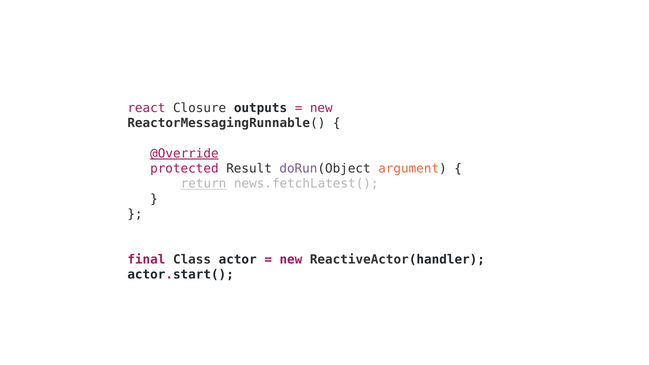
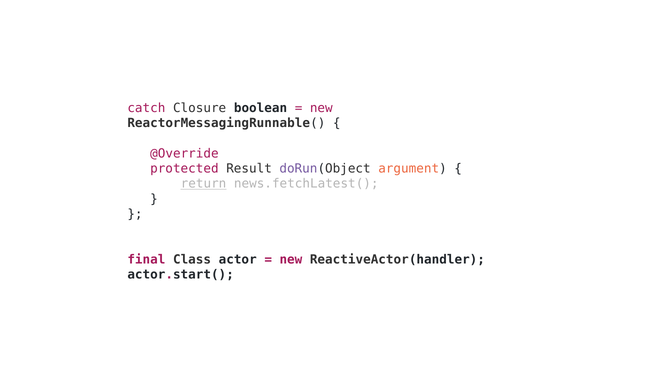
react: react -> catch
outputs: outputs -> boolean
@Override underline: present -> none
